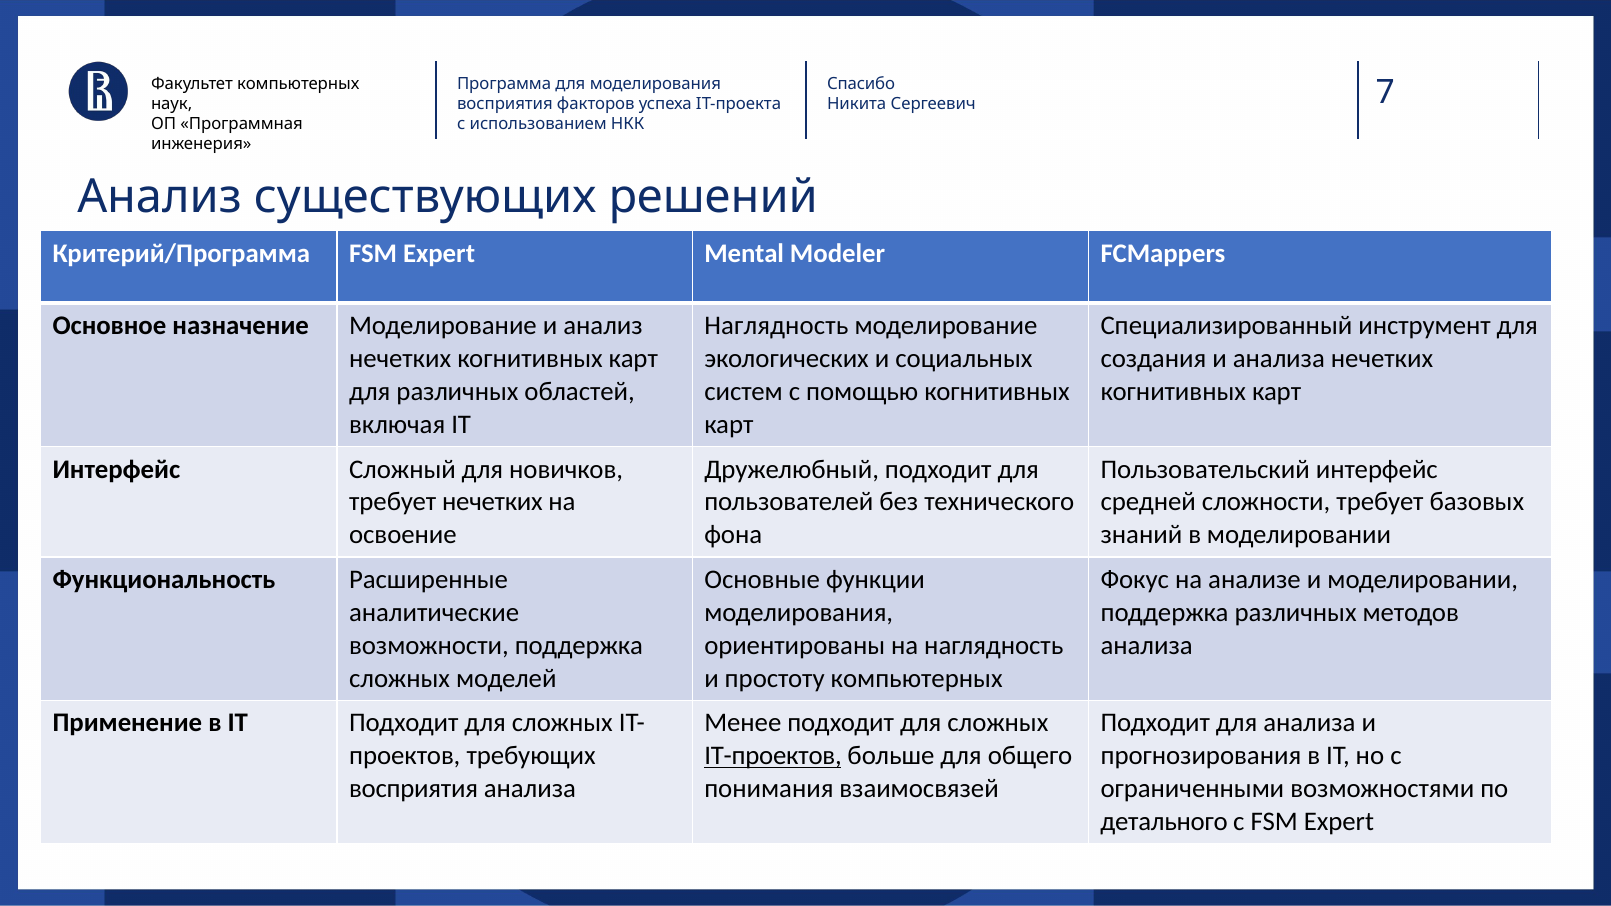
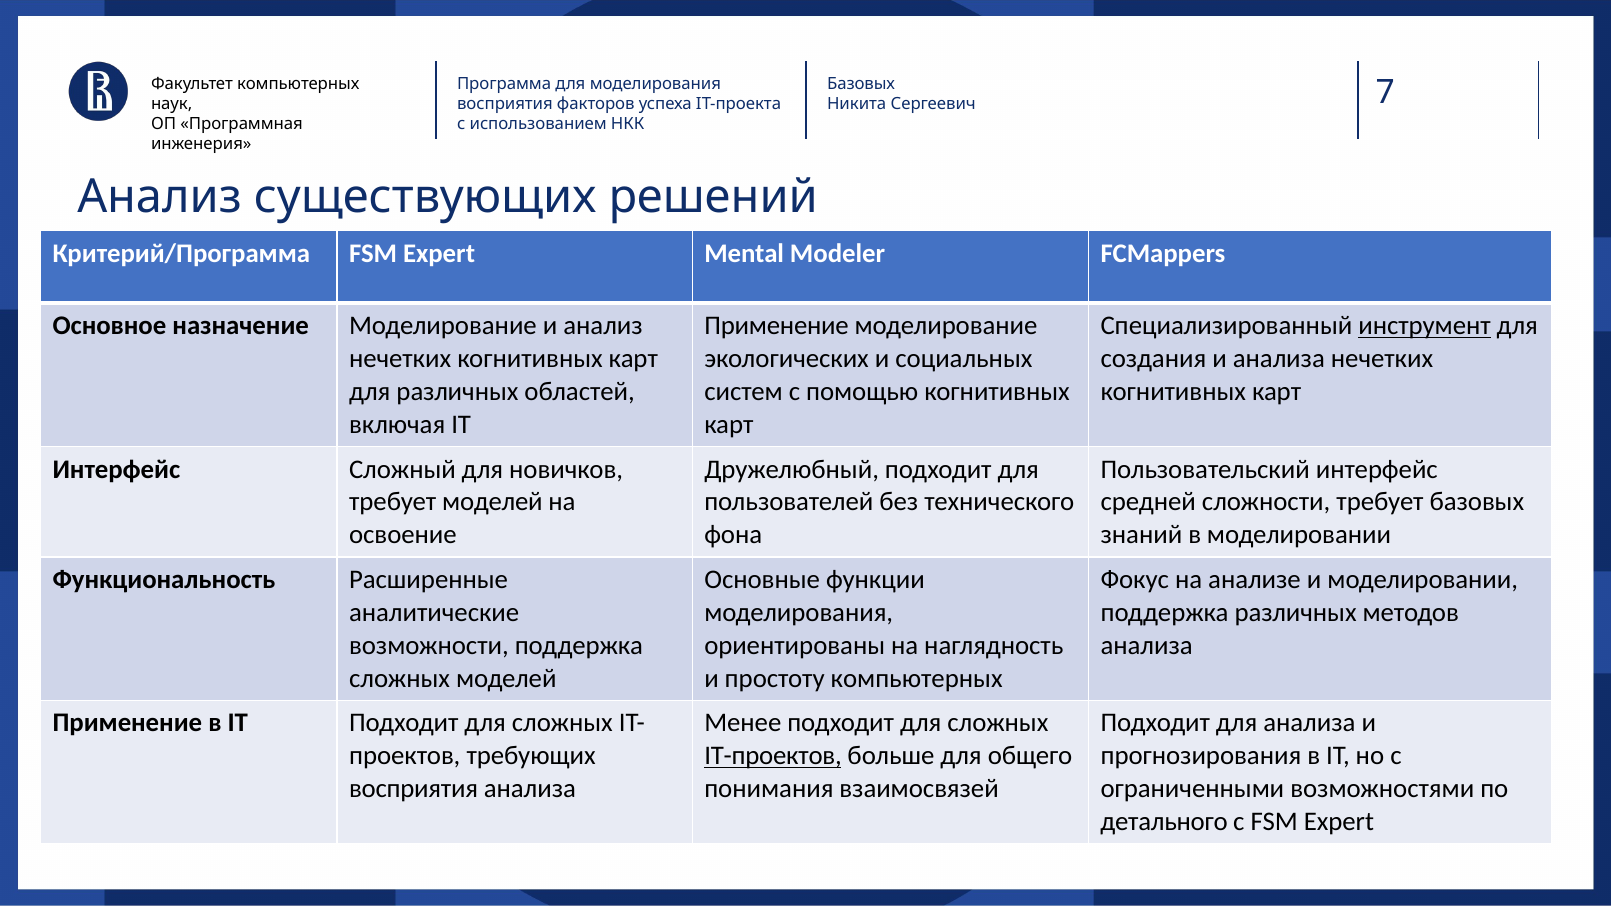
Спасибо at (861, 84): Спасибо -> Базовых
Наглядность at (776, 326): Наглядность -> Применение
инструмент underline: none -> present
требует нечетких: нечетких -> моделей
